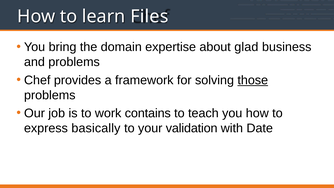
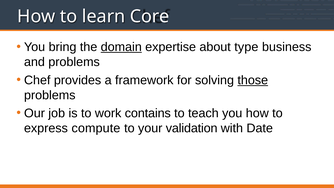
Files: Files -> Core
domain underline: none -> present
glad: glad -> type
basically: basically -> compute
